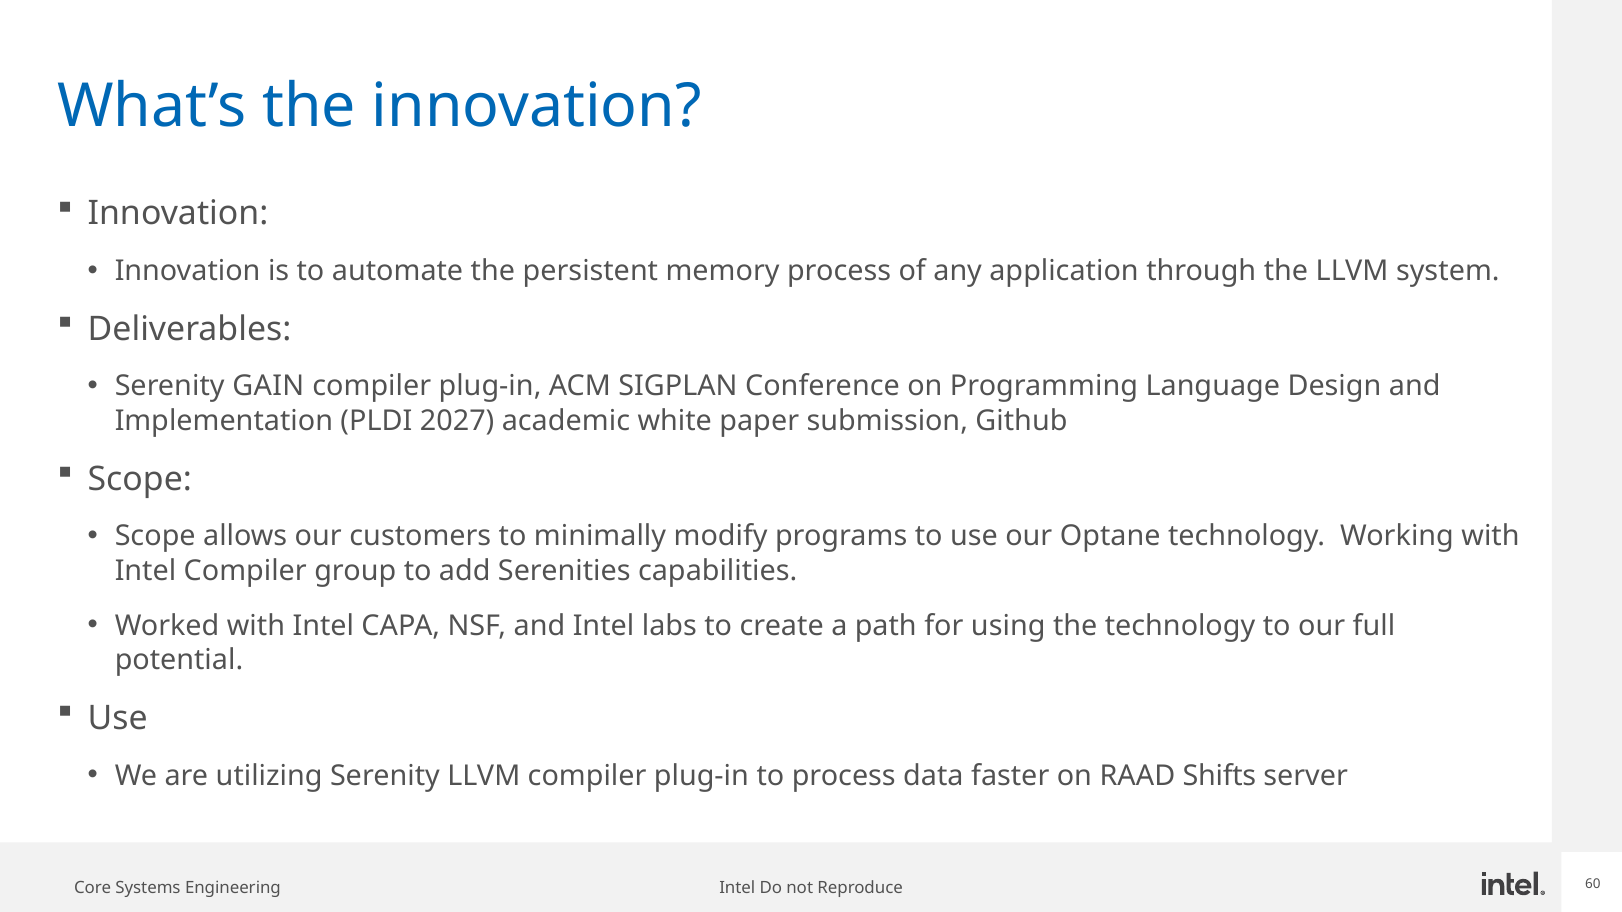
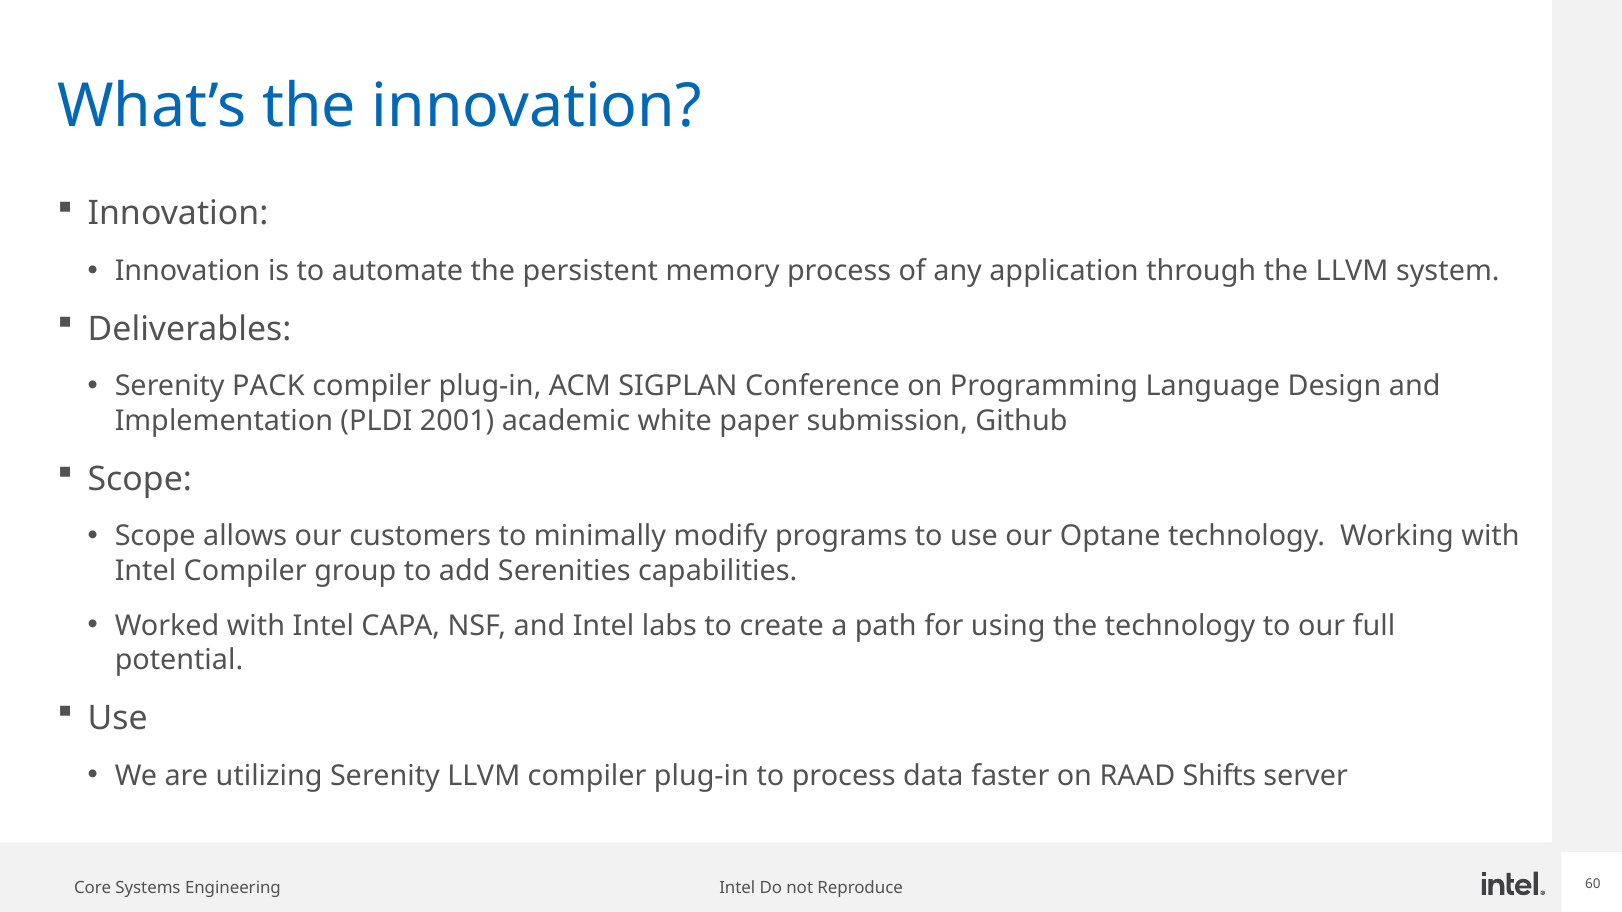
GAIN: GAIN -> PACK
2027: 2027 -> 2001
